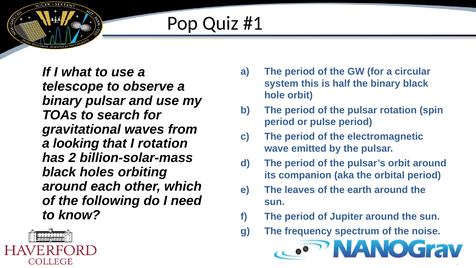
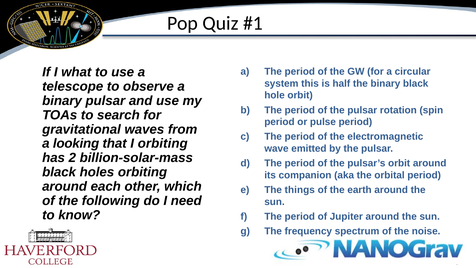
I rotation: rotation -> orbiting
leaves: leaves -> things
